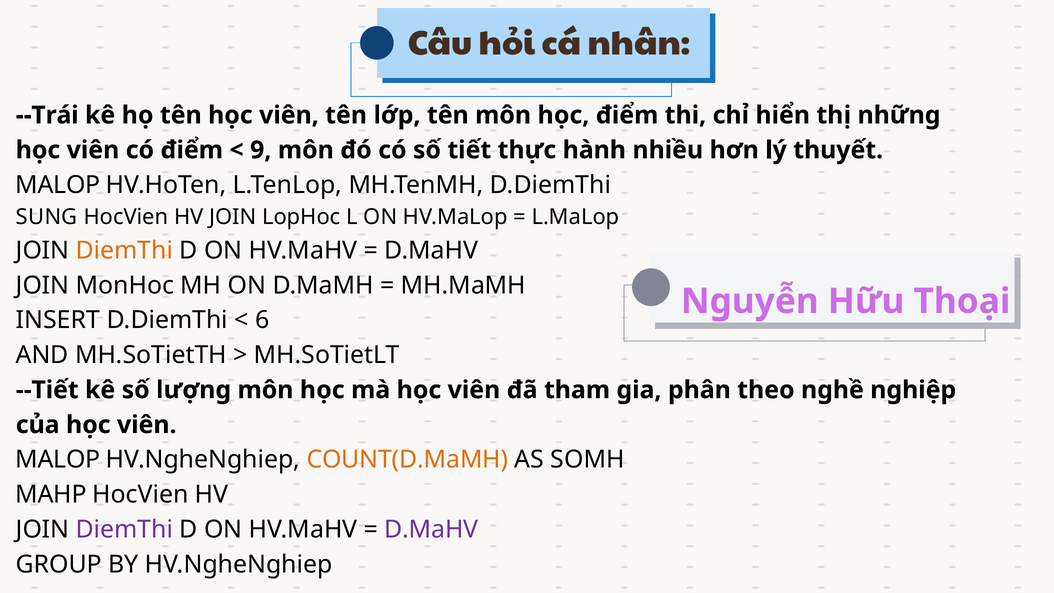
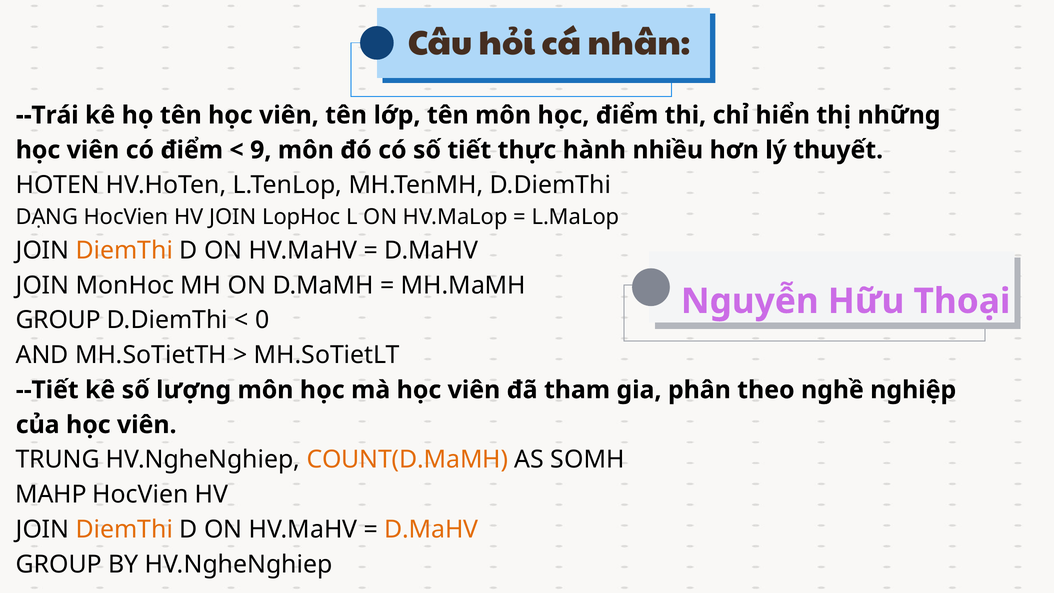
MALOP at (58, 185): MALOP -> HOTEN
SUNG: SUNG -> DẠNG
INSERT at (58, 320): INSERT -> GROUP
6: 6 -> 0
MALOP at (58, 460): MALOP -> TRUNG
DiemThi at (124, 529) colour: purple -> orange
D.MaHV at (431, 529) colour: purple -> orange
